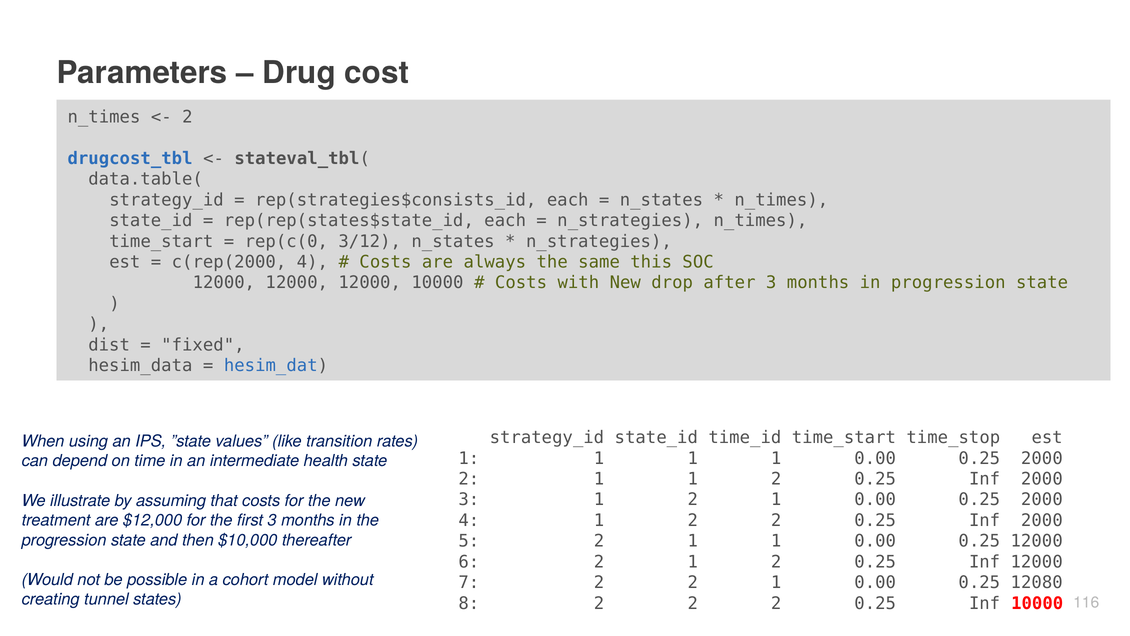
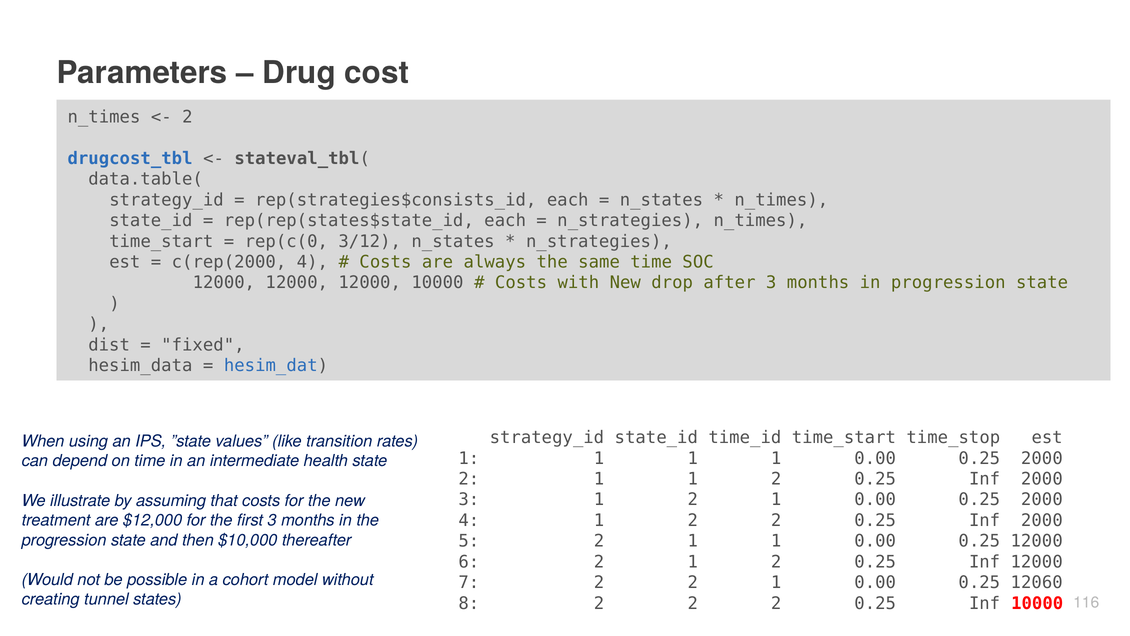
same this: this -> time
12080: 12080 -> 12060
